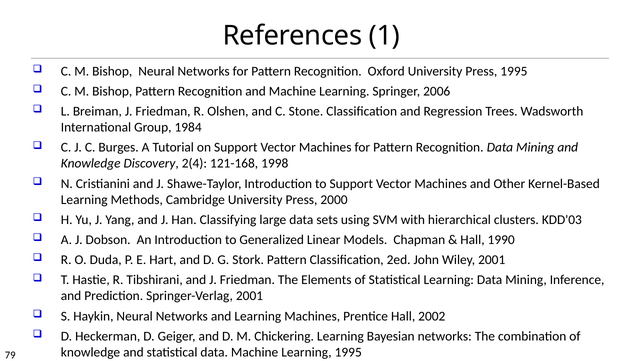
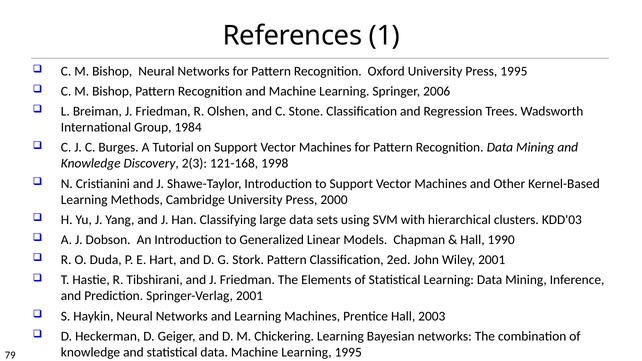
2(4: 2(4 -> 2(3
2002: 2002 -> 2003
